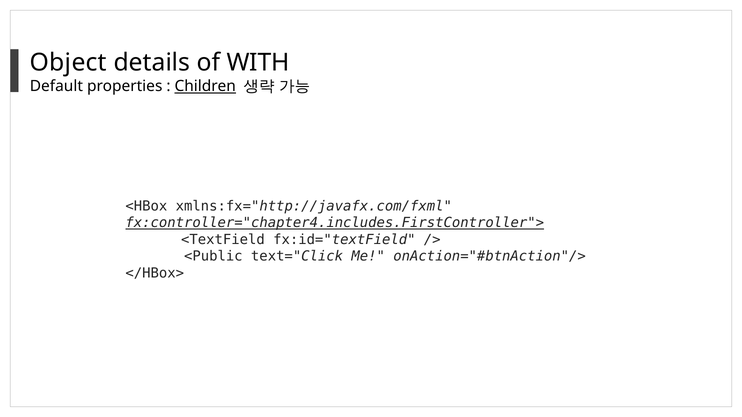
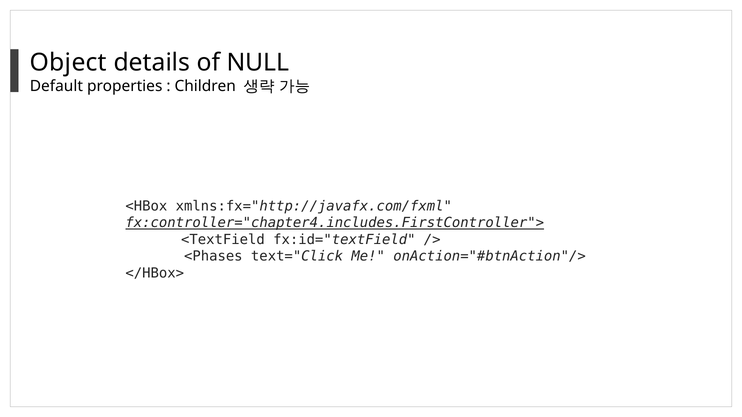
WITH: WITH -> NULL
Children underline: present -> none
<Public: <Public -> <Phases
